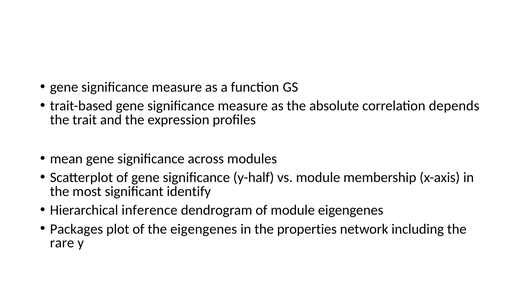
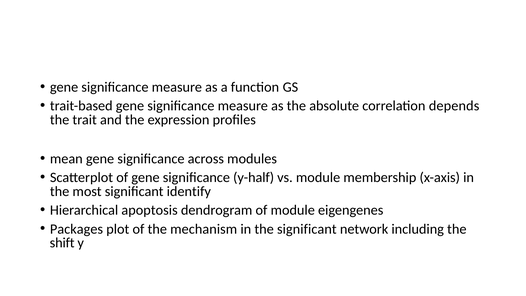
inference: inference -> apoptosis
the eigengenes: eigengenes -> mechanism
the properties: properties -> significant
rare: rare -> shift
